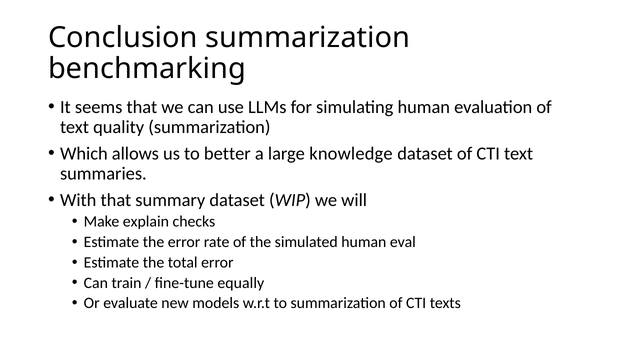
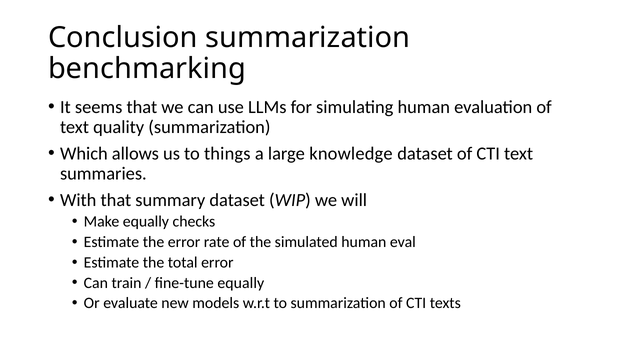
better: better -> things
Make explain: explain -> equally
